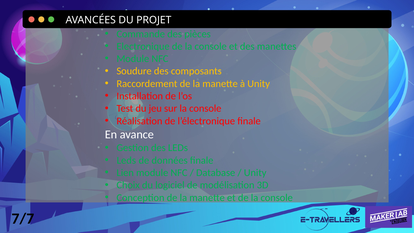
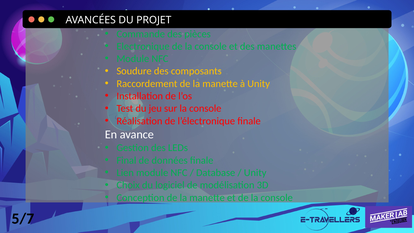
Leds at (126, 160): Leds -> Final
7/7: 7/7 -> 5/7
